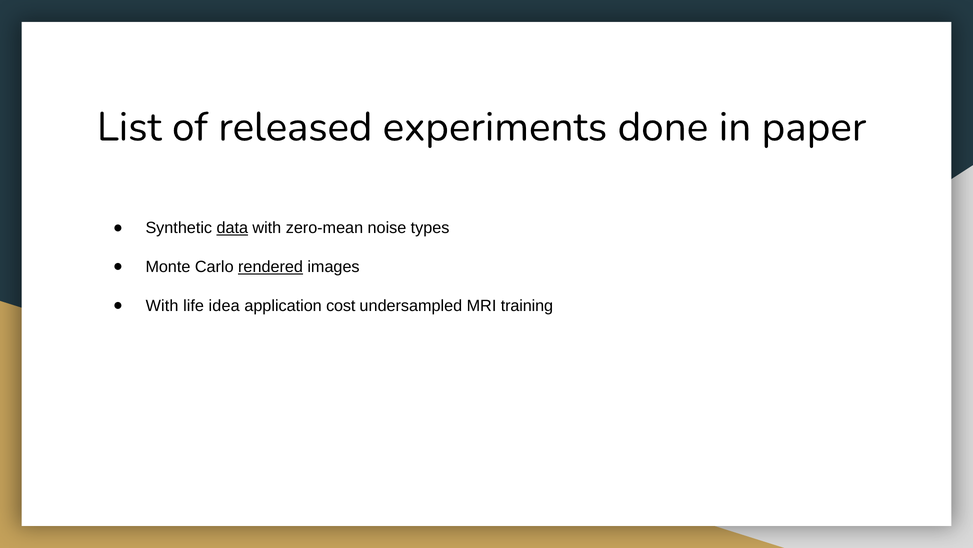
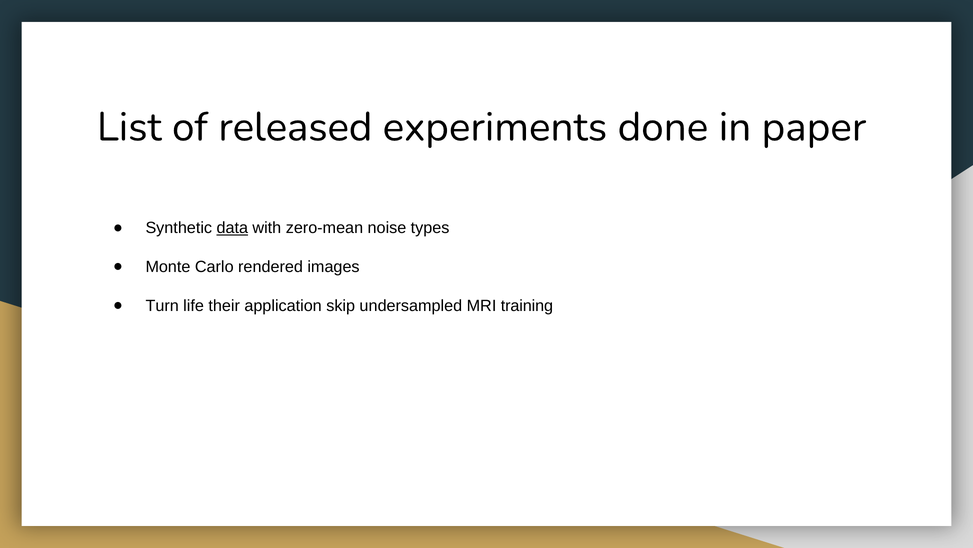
rendered underline: present -> none
With at (162, 306): With -> Turn
idea: idea -> their
cost: cost -> skip
